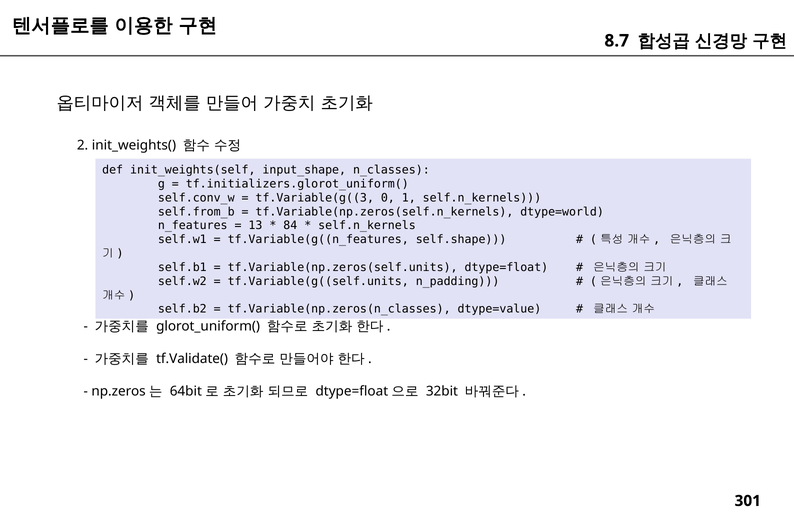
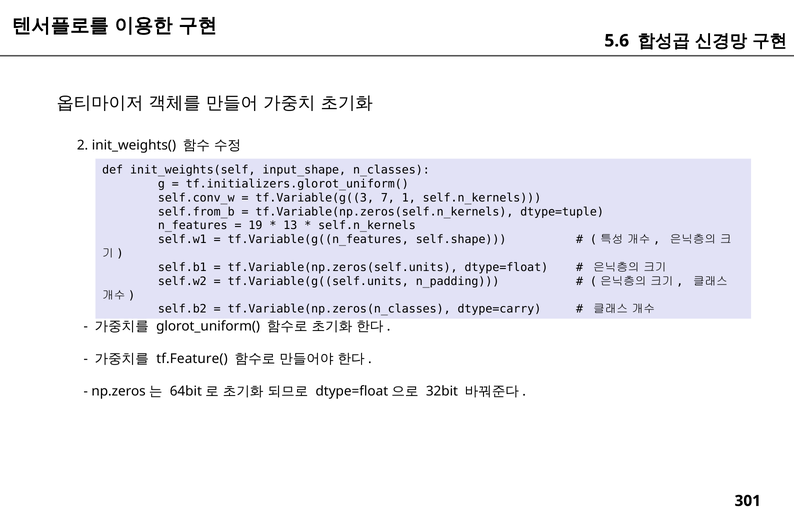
8.7: 8.7 -> 5.6
0: 0 -> 7
dtype=world: dtype=world -> dtype=tuple
13: 13 -> 19
84: 84 -> 13
dtype=value: dtype=value -> dtype=carry
tf.Validate(: tf.Validate( -> tf.Feature(
